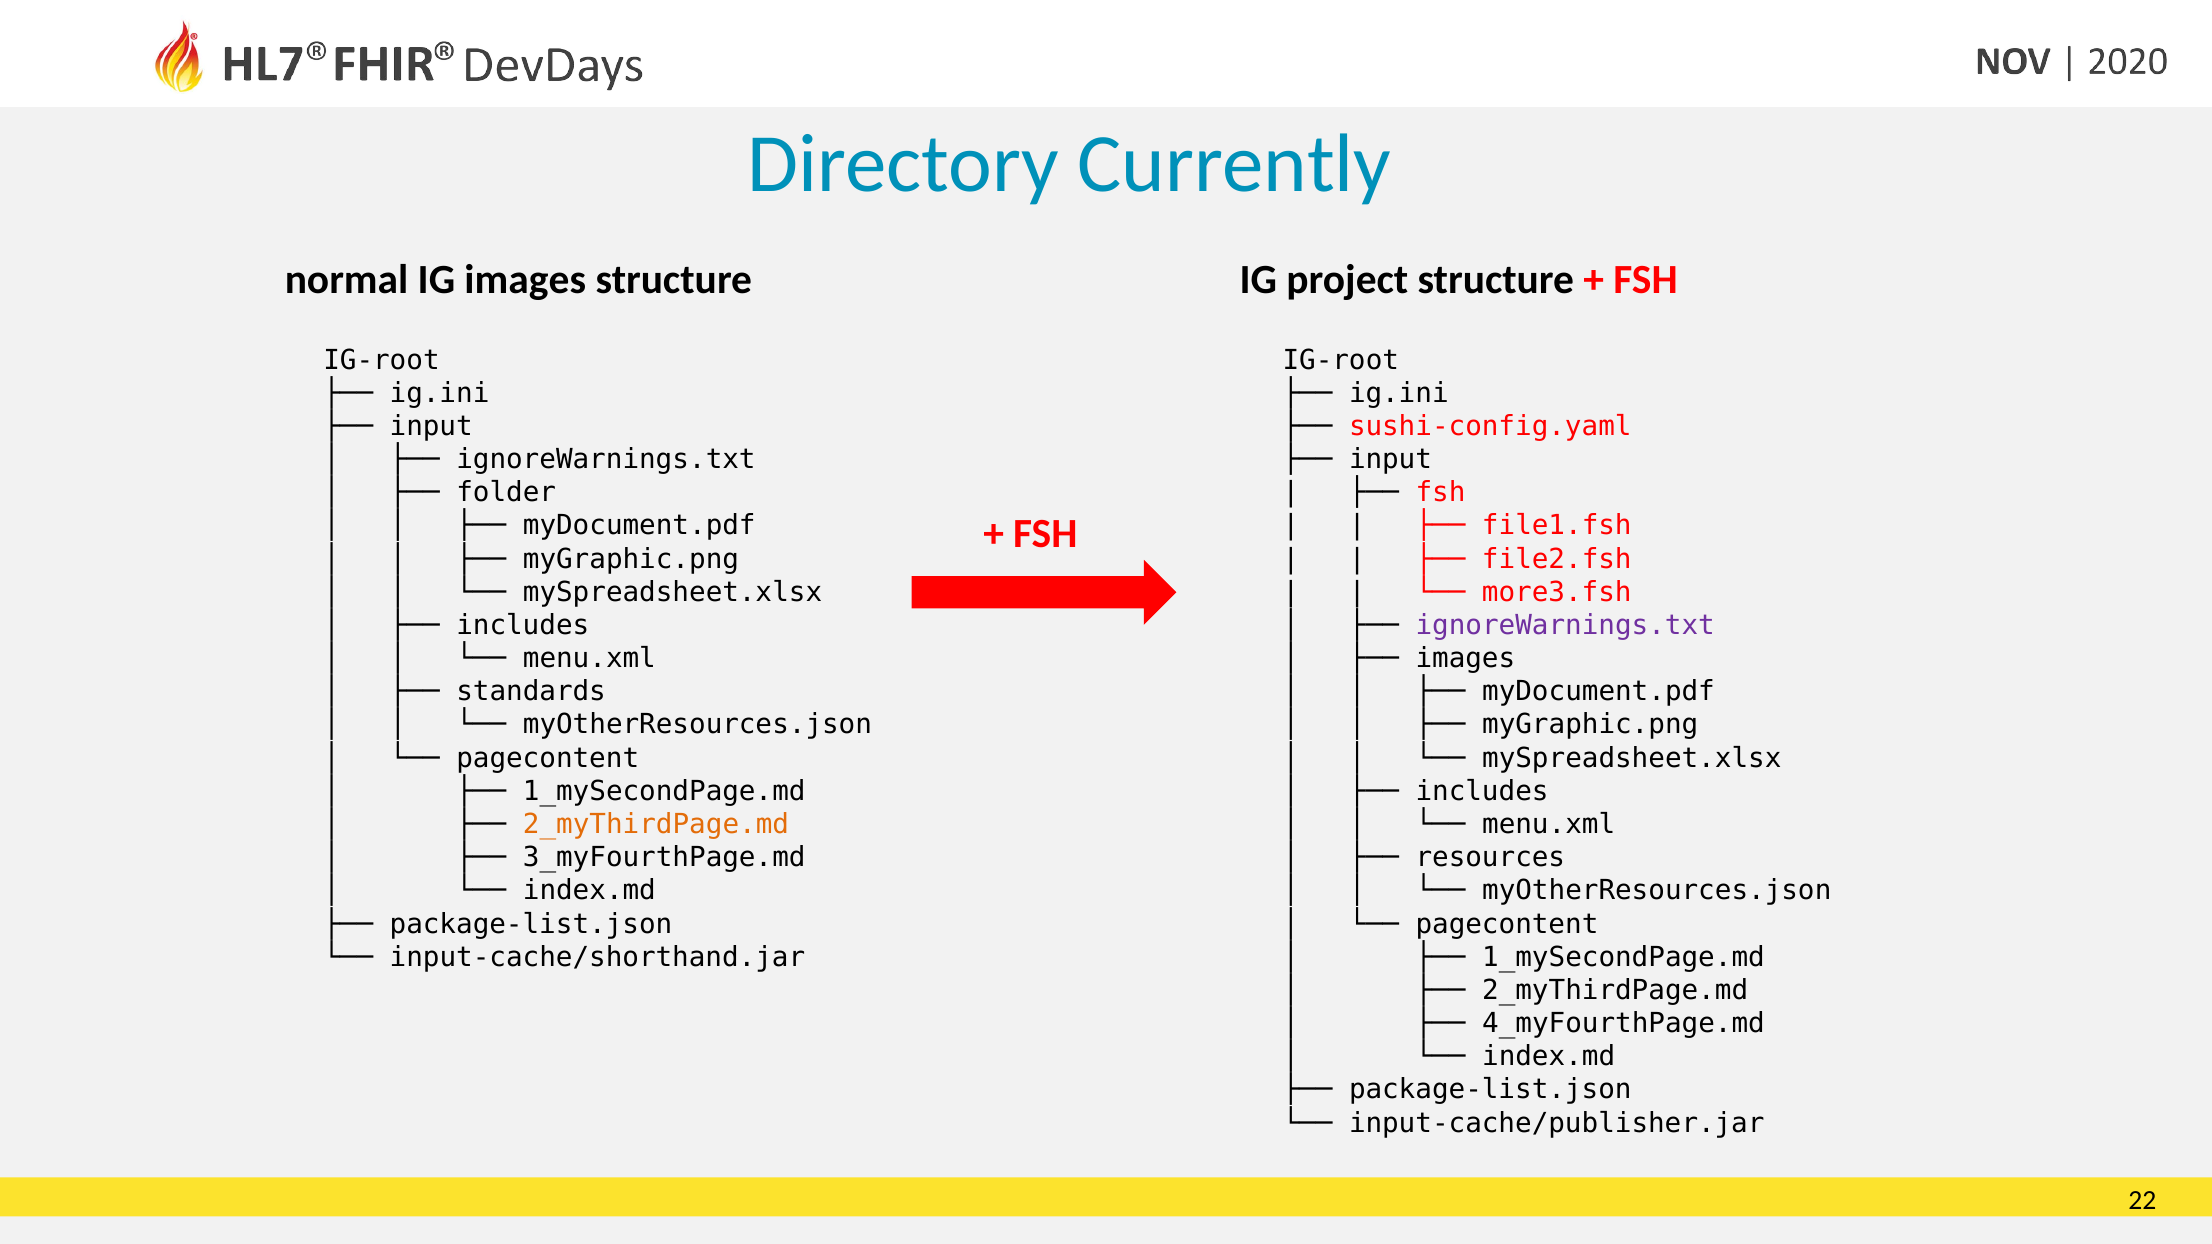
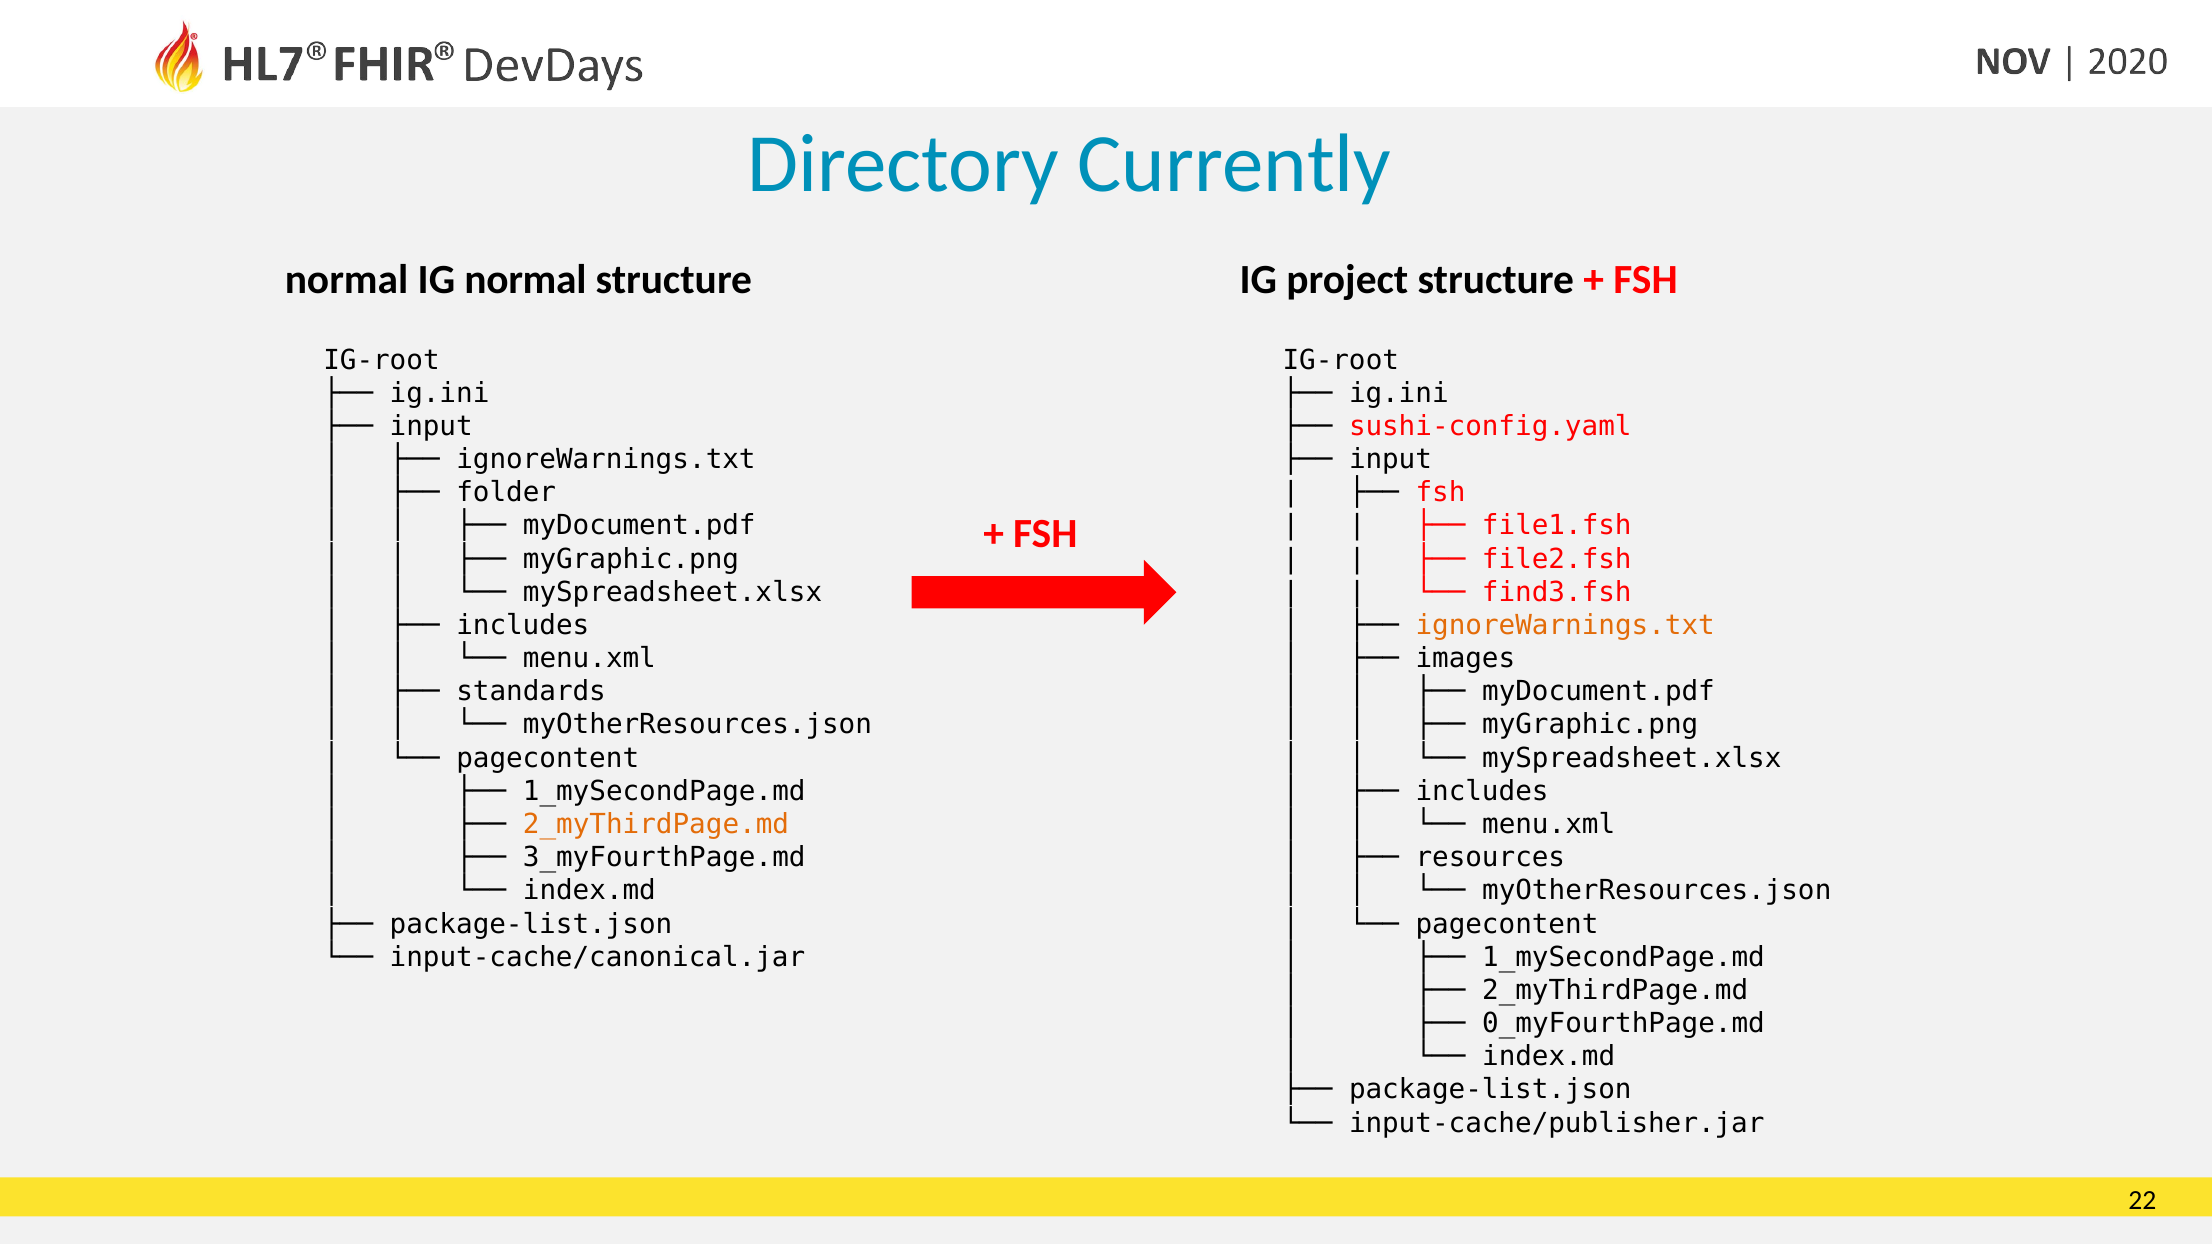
IG images: images -> normal
more3.fsh: more3.fsh -> find3.fsh
ignoreWarnings.txt at (1565, 625) colour: purple -> orange
input-cache/shorthand.jar: input-cache/shorthand.jar -> input-cache/canonical.jar
4_myFourthPage.md: 4_myFourthPage.md -> 0_myFourthPage.md
